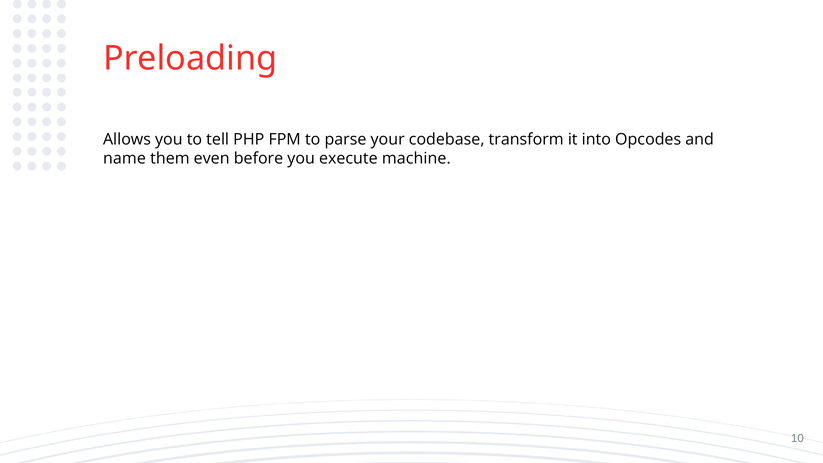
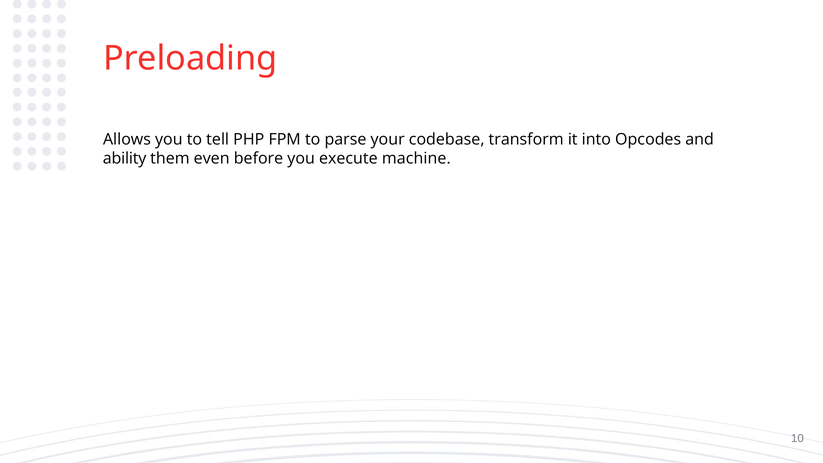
name: name -> ability
